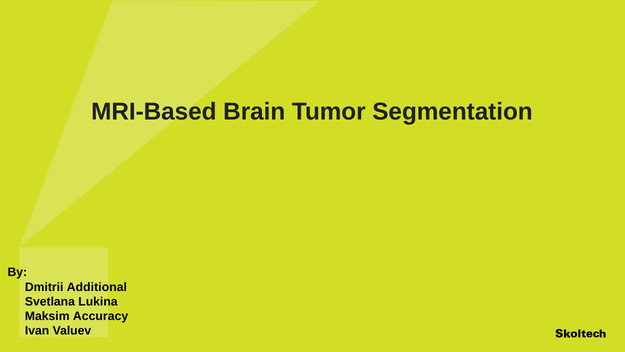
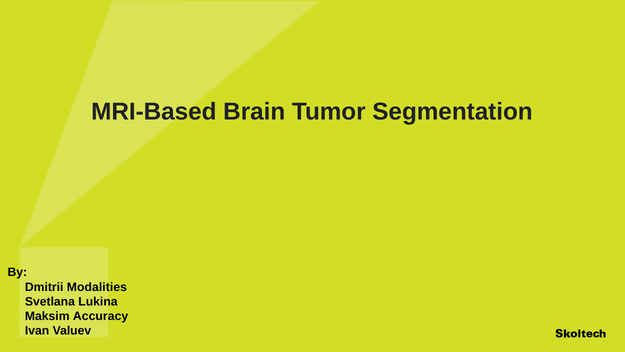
Additional: Additional -> Modalities
